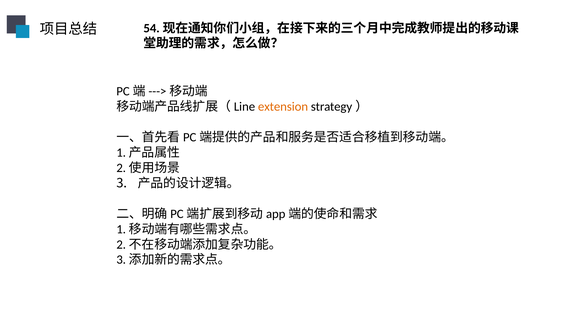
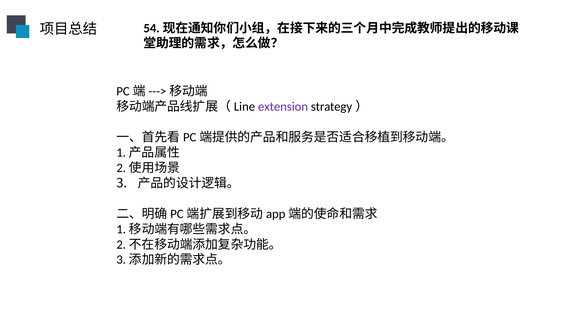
extension colour: orange -> purple
